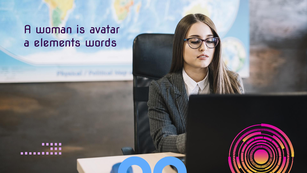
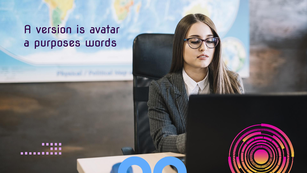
woman: woman -> version
elements: elements -> purposes
